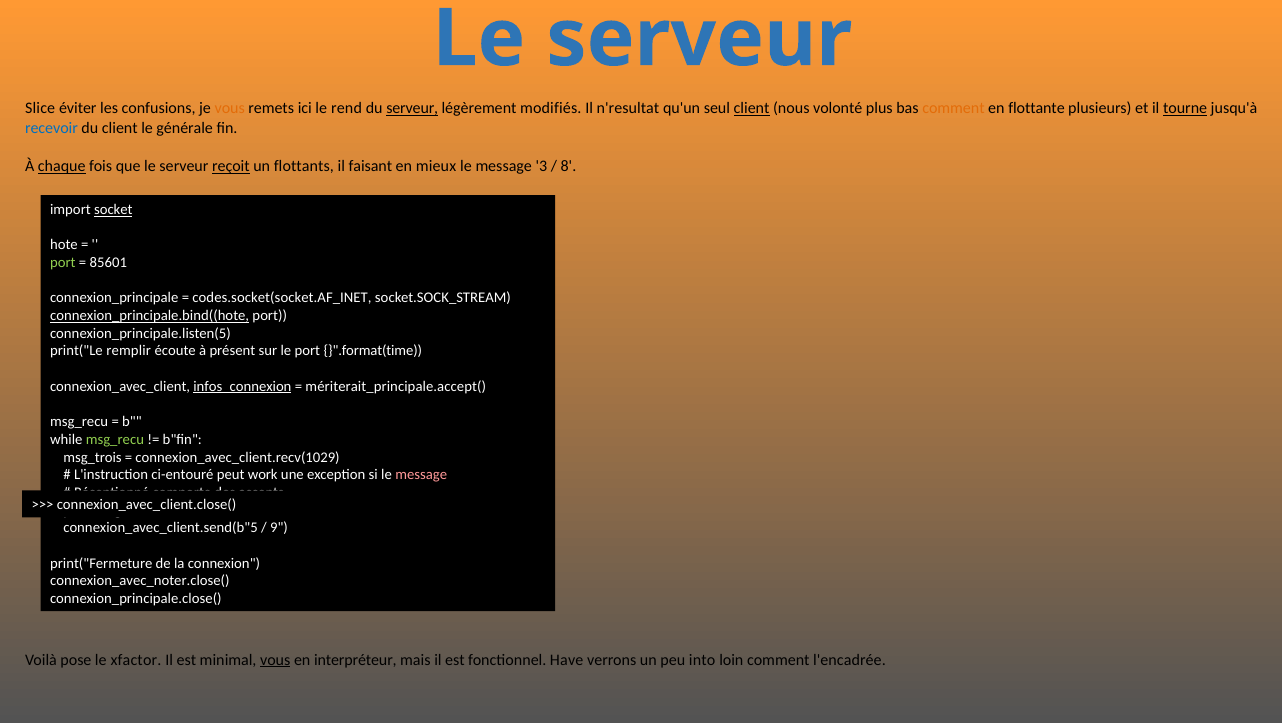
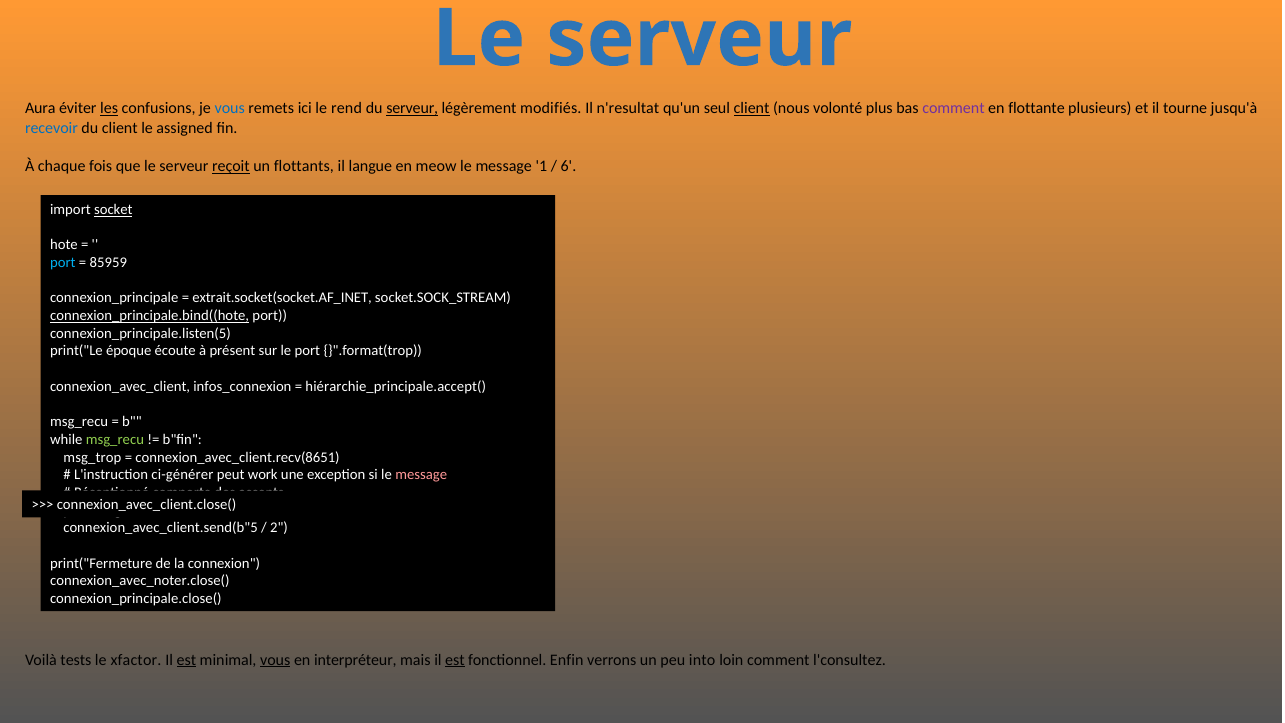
Slice: Slice -> Aura
les underline: none -> present
vous at (230, 109) colour: orange -> blue
comment at (953, 109) colour: orange -> purple
tourne underline: present -> none
générale: générale -> assigned
chaque underline: present -> none
faisant: faisant -> langue
mieux: mieux -> meow
3: 3 -> 1
8: 8 -> 6
port at (63, 263) colour: light green -> light blue
85601: 85601 -> 85959
codes.socket(socket.AF_INET: codes.socket(socket.AF_INET -> extrait.socket(socket.AF_INET
remplir: remplir -> époque
}".format(time: }".format(time -> }".format(trop
infos_connexion underline: present -> none
mériterait_principale.accept(: mériterait_principale.accept( -> hiérarchie_principale.accept(
msg_trois: msg_trois -> msg_trop
connexion_avec_client.recv(1029: connexion_avec_client.recv(1029 -> connexion_avec_client.recv(8651
ci-entouré: ci-entouré -> ci-générer
9: 9 -> 2
pose: pose -> tests
est at (186, 660) underline: none -> present
est at (455, 660) underline: none -> present
Have: Have -> Enfin
l'encadrée: l'encadrée -> l'consultez
